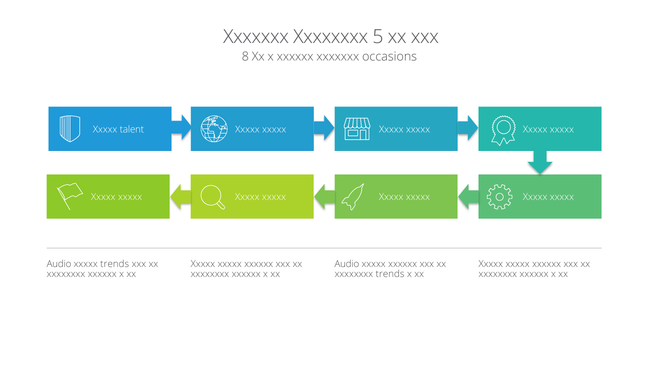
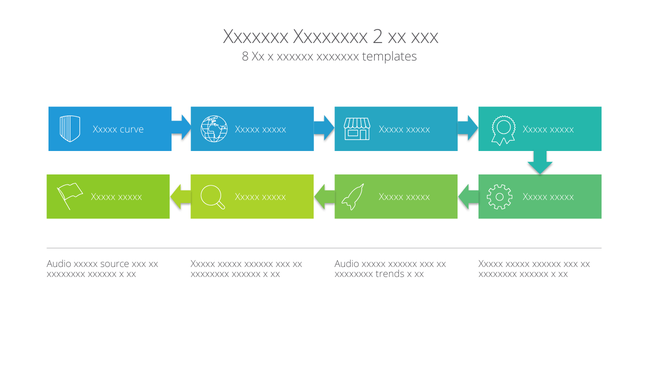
5: 5 -> 2
occasions: occasions -> templates
talent: talent -> curve
xxxxx trends: trends -> source
